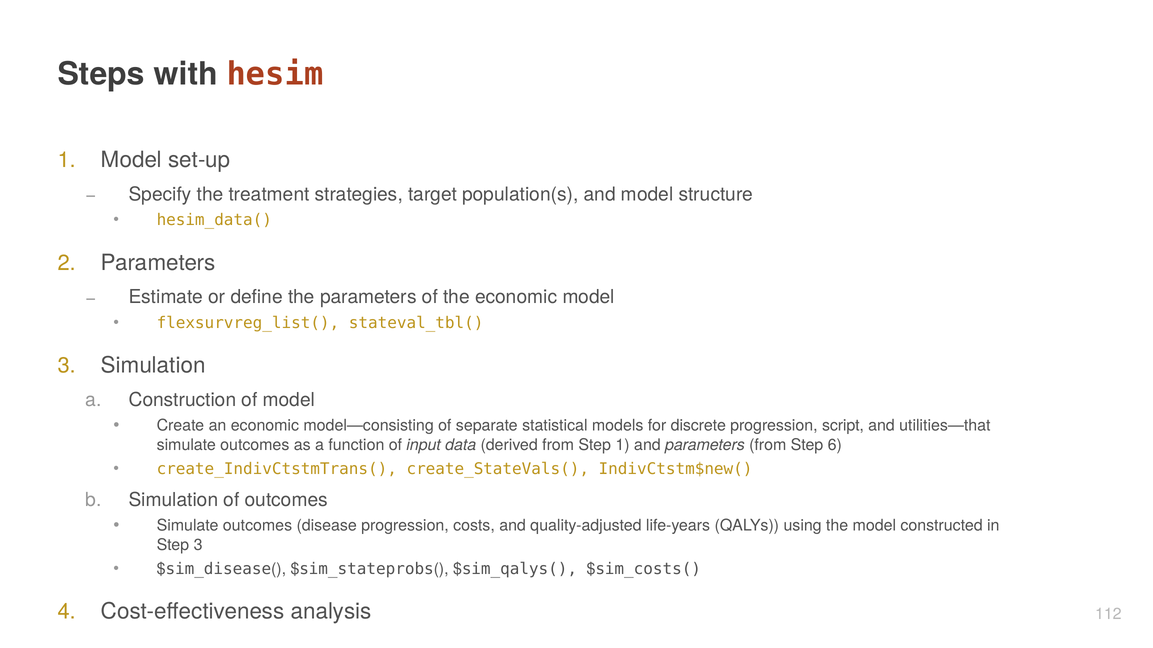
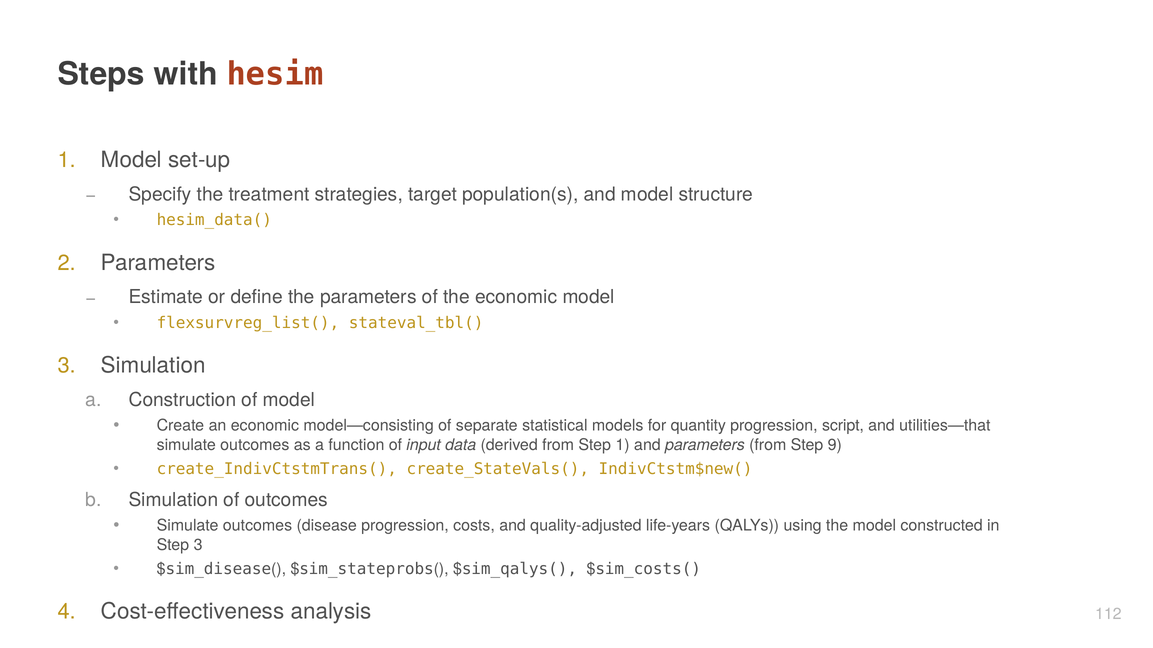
discrete: discrete -> quantity
6: 6 -> 9
